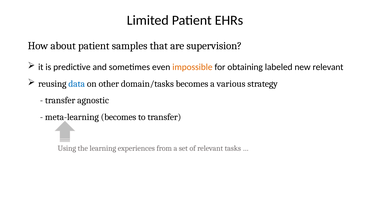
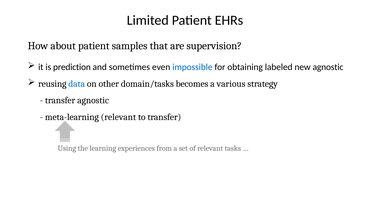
predictive: predictive -> prediction
impossible colour: orange -> blue
new relevant: relevant -> agnostic
meta-learning becomes: becomes -> relevant
